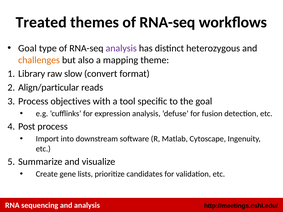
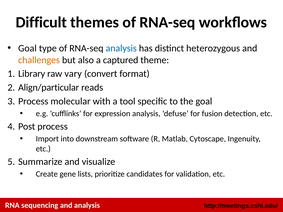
Treated: Treated -> Difficult
analysis at (121, 48) colour: purple -> blue
mapping: mapping -> captured
slow: slow -> vary
objectives: objectives -> molecular
